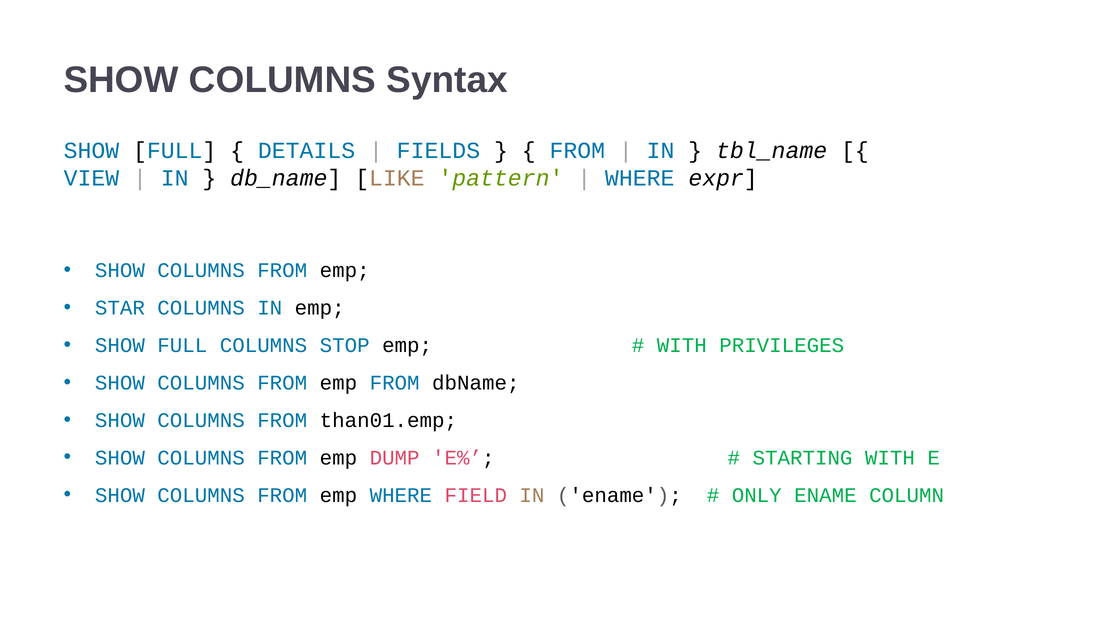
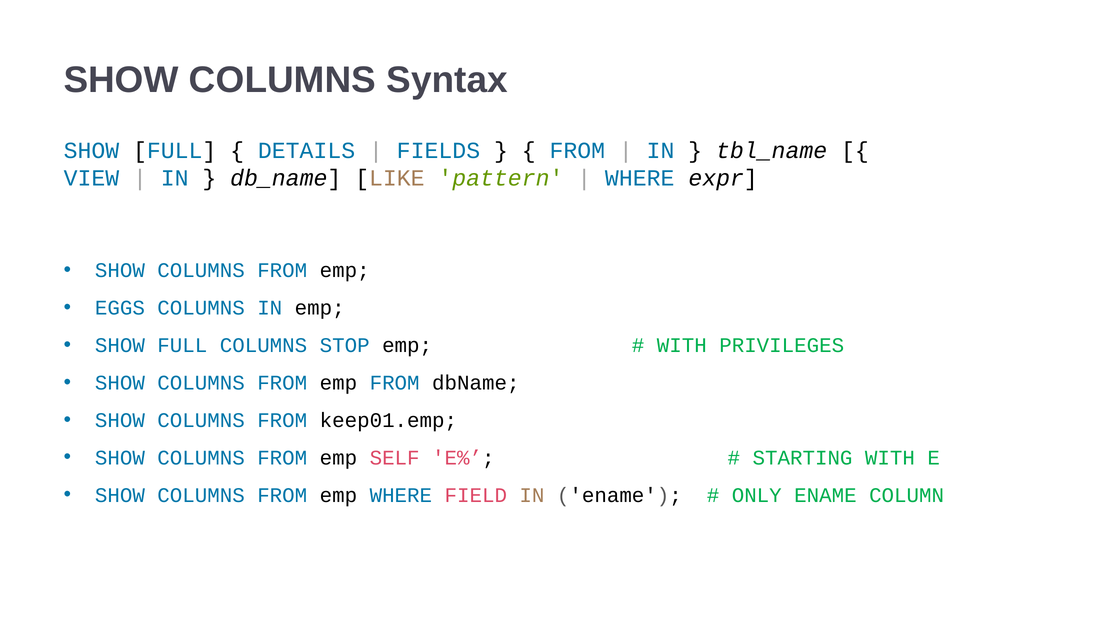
STAR: STAR -> EGGS
than01.emp: than01.emp -> keep01.emp
DUMP: DUMP -> SELF
